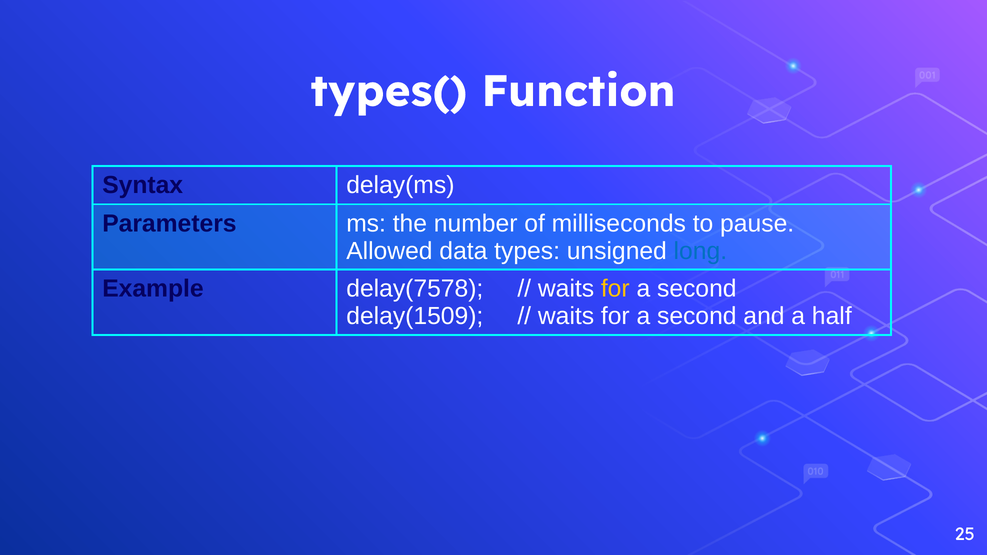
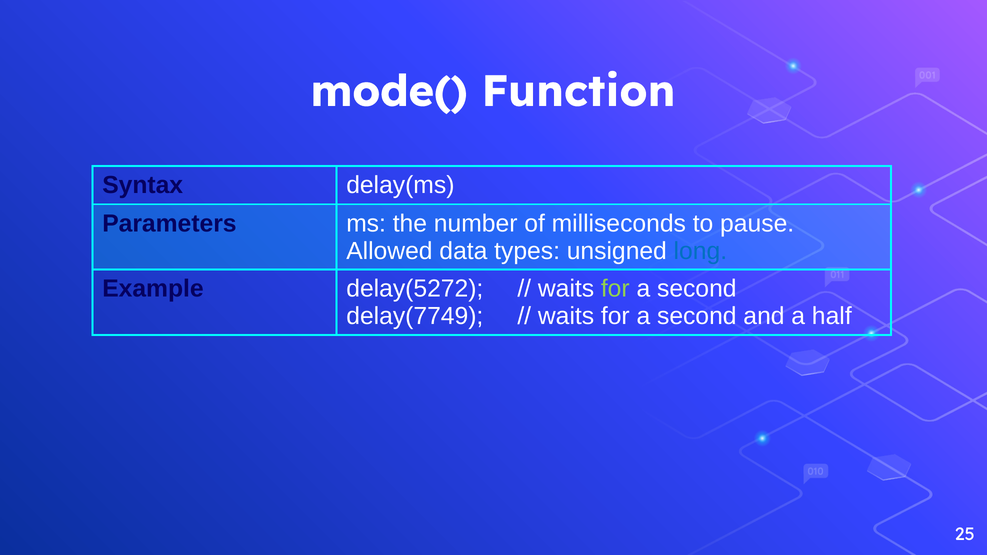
types(: types( -> mode(
delay(7578: delay(7578 -> delay(5272
for at (615, 289) colour: yellow -> light green
delay(1509: delay(1509 -> delay(7749
